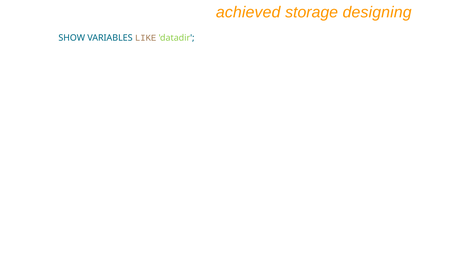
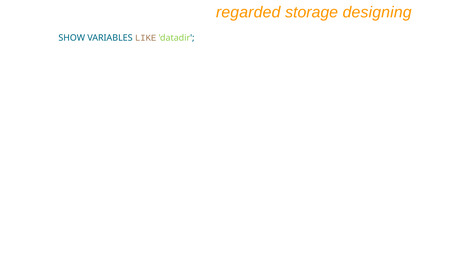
achieved: achieved -> regarded
